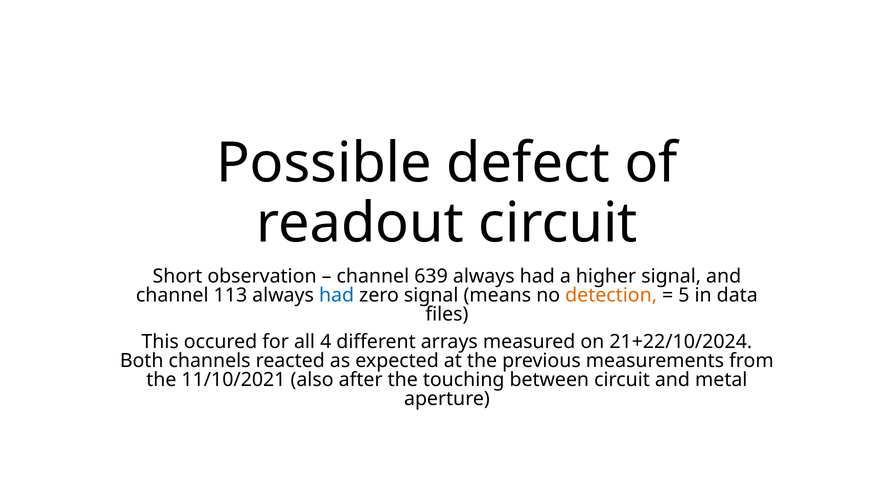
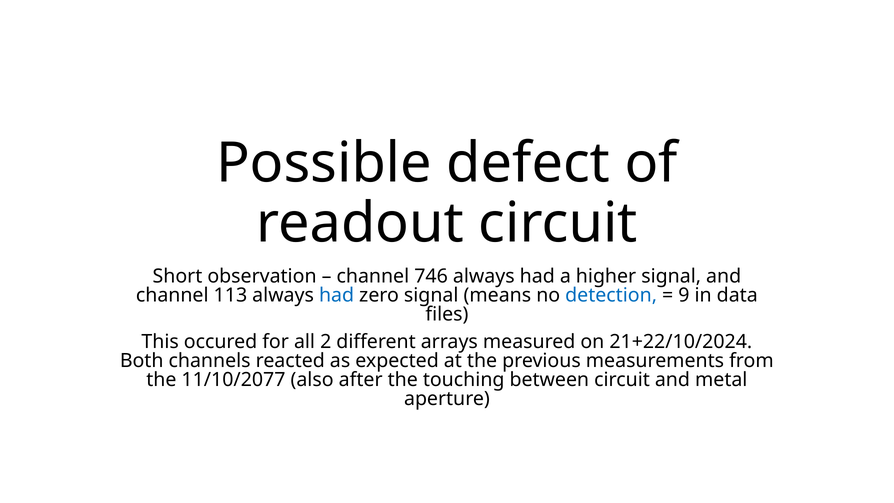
639: 639 -> 746
detection colour: orange -> blue
5: 5 -> 9
4: 4 -> 2
11/10/2021: 11/10/2021 -> 11/10/2077
